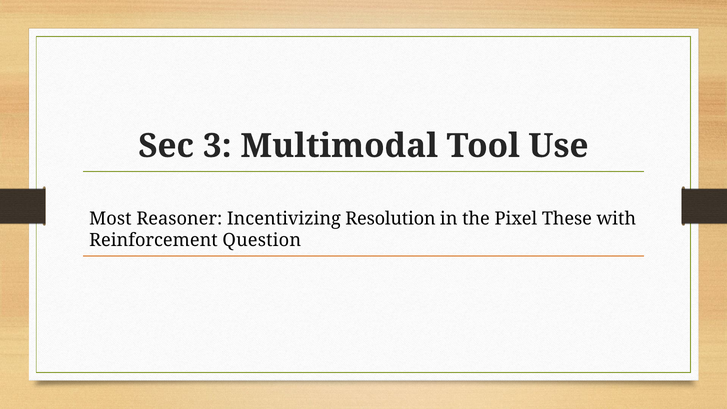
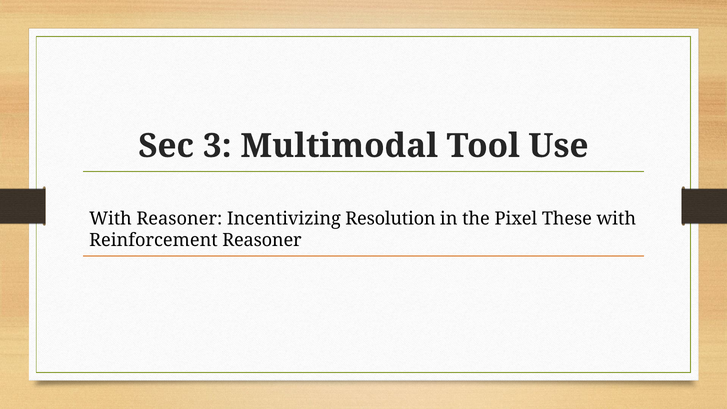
Most at (110, 219): Most -> With
Reinforcement Question: Question -> Reasoner
